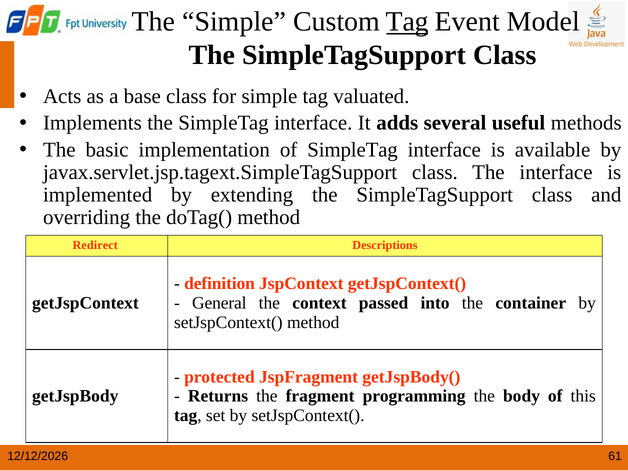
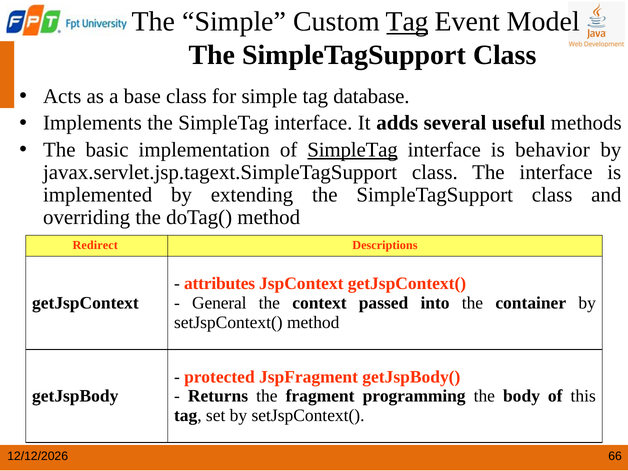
valuated: valuated -> database
SimpleTag at (353, 150) underline: none -> present
available: available -> behavior
definition: definition -> attributes
61: 61 -> 66
